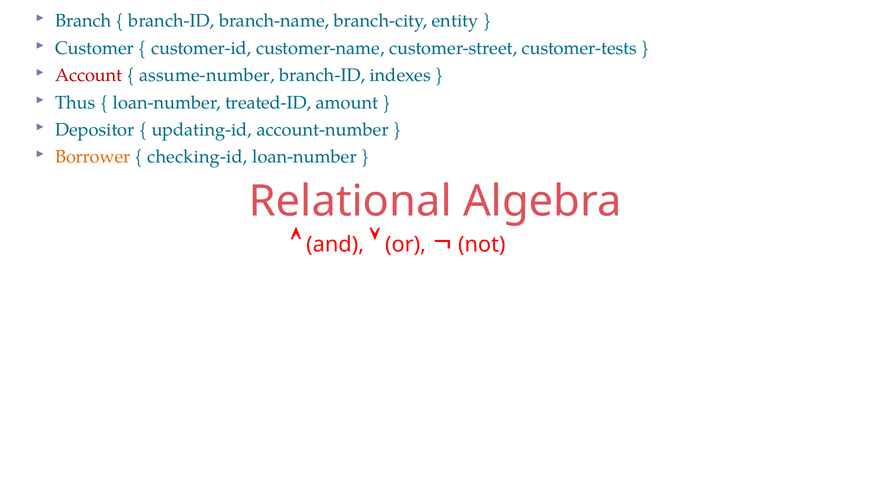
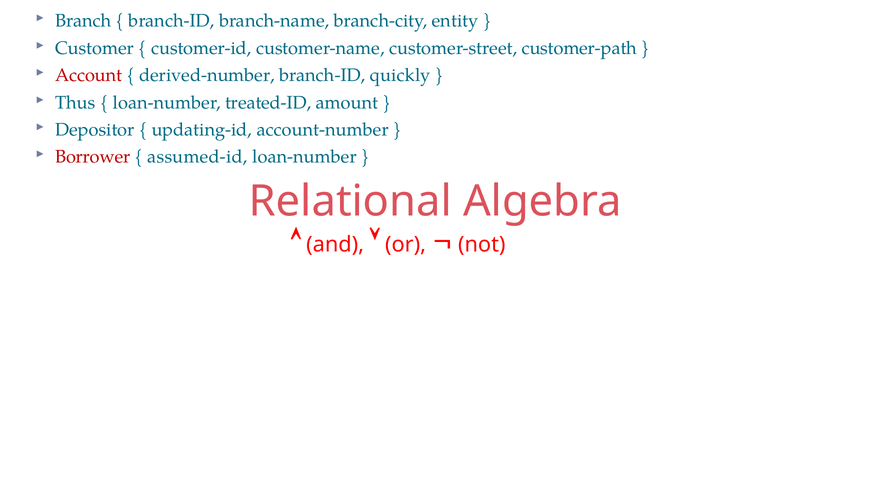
customer-tests: customer-tests -> customer-path
assume-number: assume-number -> derived-number
indexes: indexes -> quickly
Borrower colour: orange -> red
checking-id: checking-id -> assumed-id
